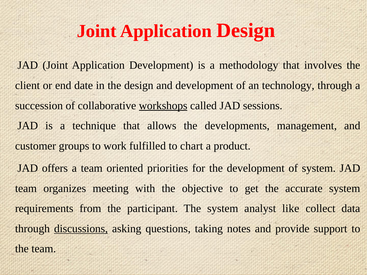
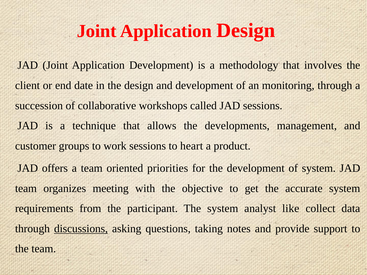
technology: technology -> monitoring
workshops underline: present -> none
work fulfilled: fulfilled -> sessions
chart: chart -> heart
